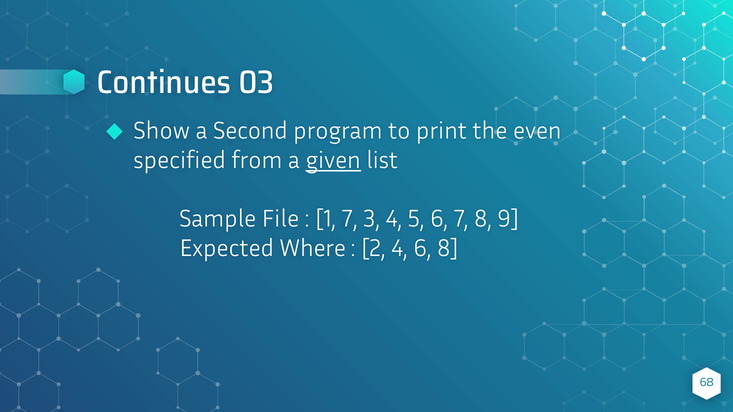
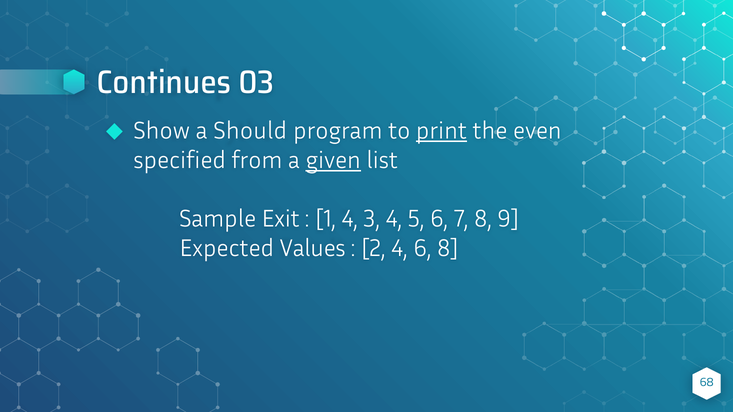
Second: Second -> Should
print underline: none -> present
File: File -> Exit
1 7: 7 -> 4
Where: Where -> Values
